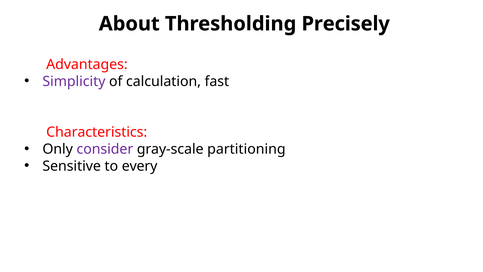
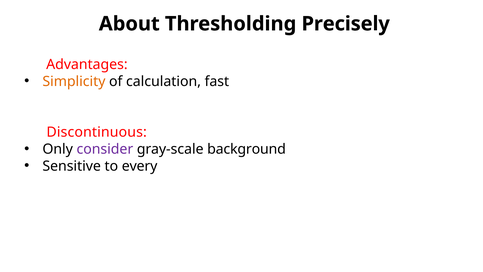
Simplicity colour: purple -> orange
Characteristics: Characteristics -> Discontinuous
partitioning: partitioning -> background
